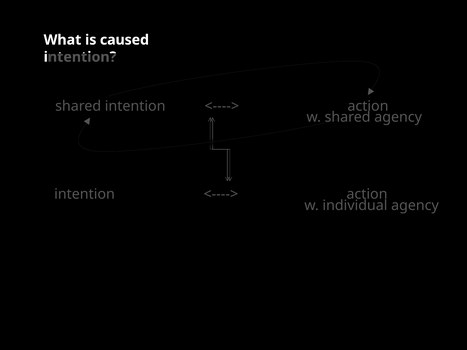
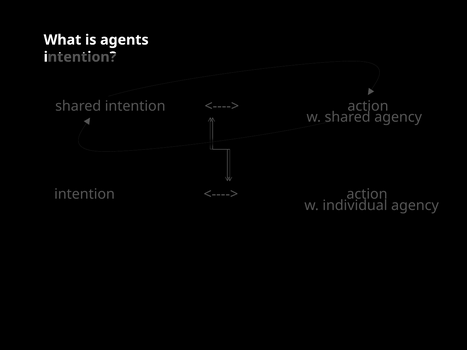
caused: caused -> agents
